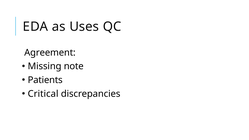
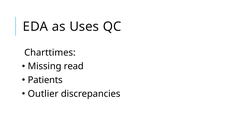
Agreement: Agreement -> Charttimes
note: note -> read
Critical: Critical -> Outlier
